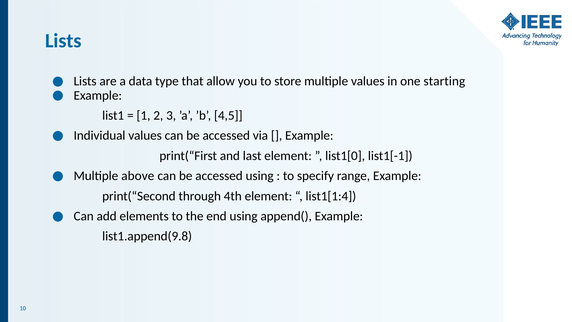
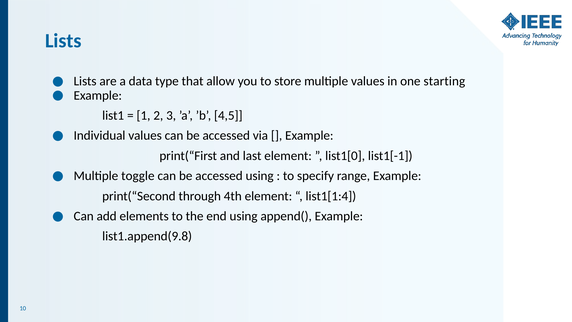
above: above -> toggle
